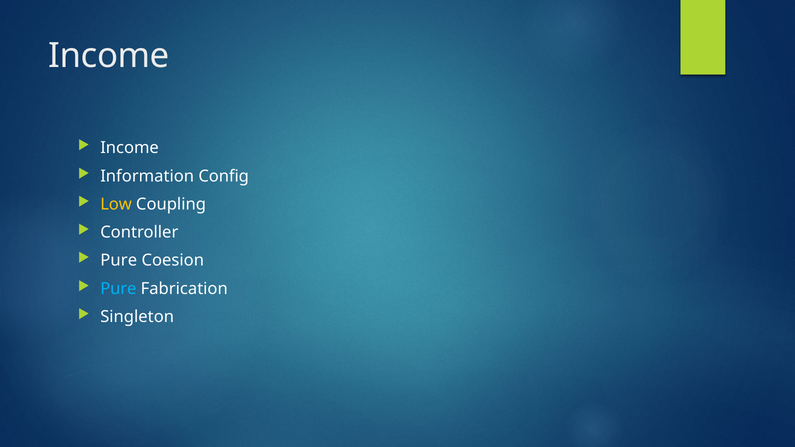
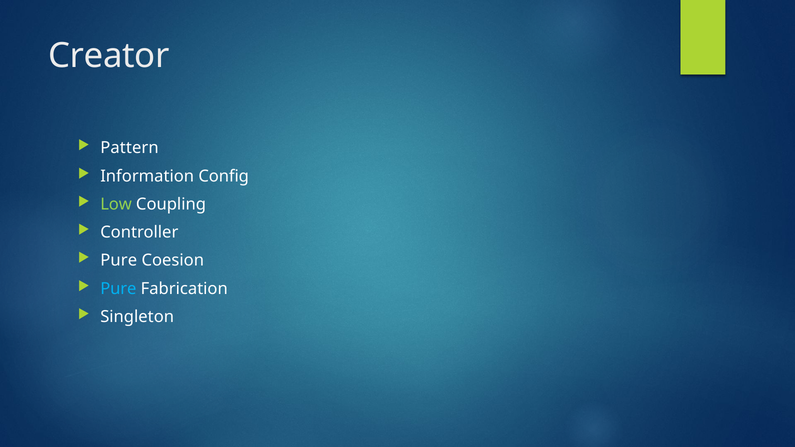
Income at (109, 56): Income -> Creator
Income at (130, 148): Income -> Pattern
Low colour: yellow -> light green
